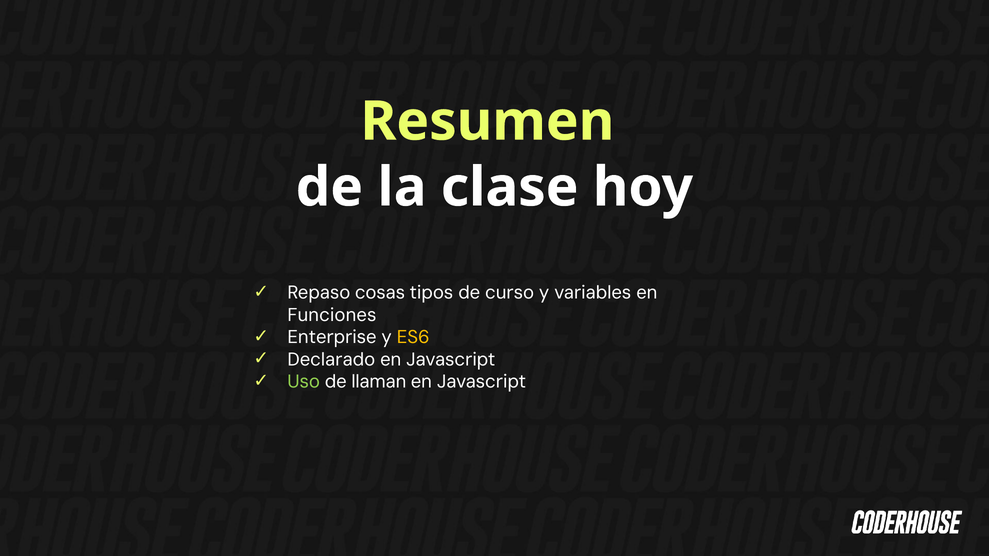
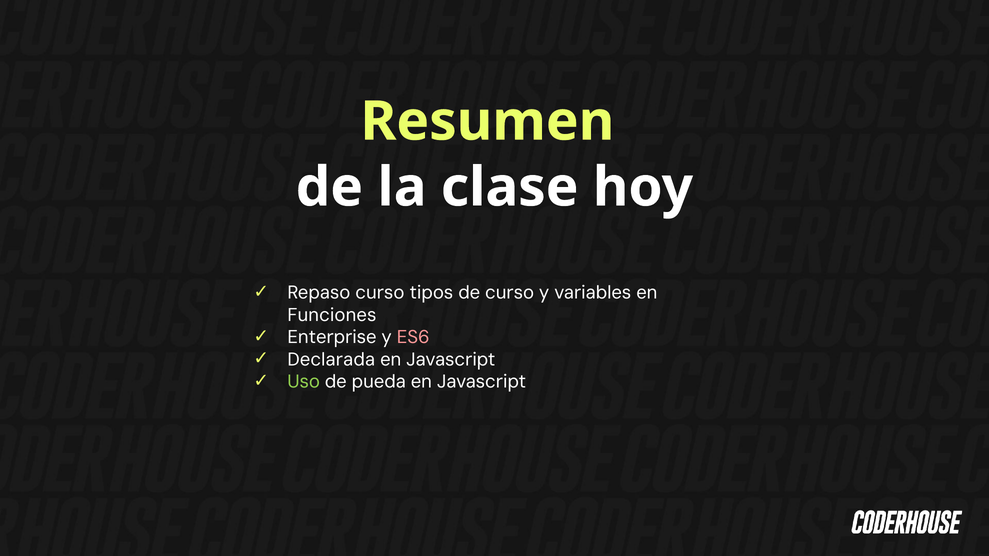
Repaso cosas: cosas -> curso
ES6 colour: yellow -> pink
Declarado: Declarado -> Declarada
llaman: llaman -> pueda
